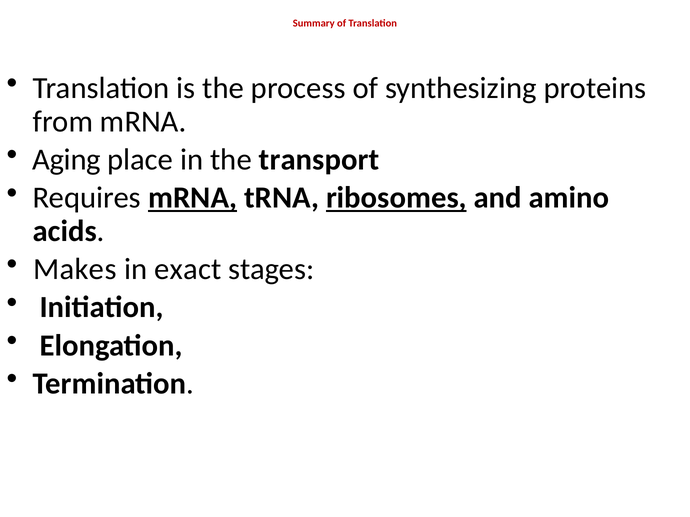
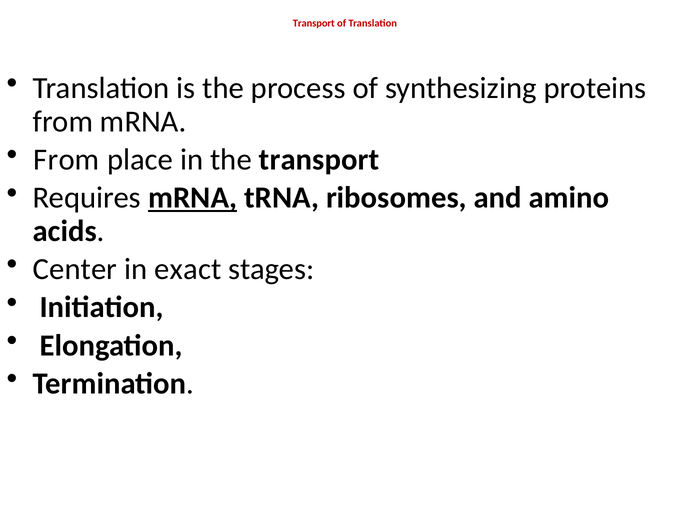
Summary at (314, 23): Summary -> Transport
Aging at (67, 160): Aging -> From
ribosomes underline: present -> none
Makes: Makes -> Center
